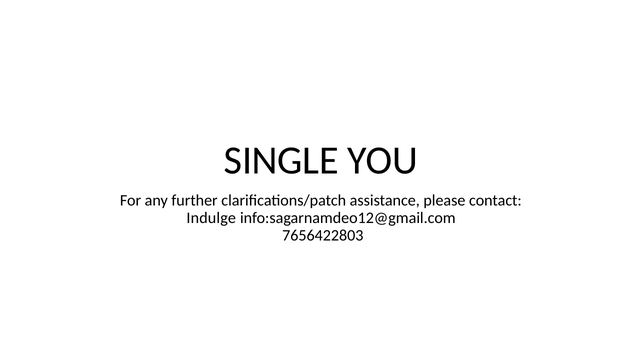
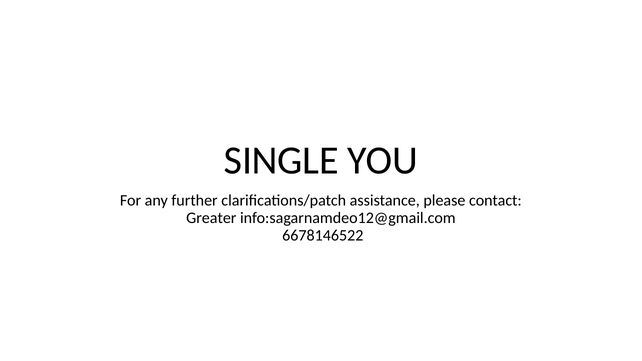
Indulge: Indulge -> Greater
7656422803: 7656422803 -> 6678146522
